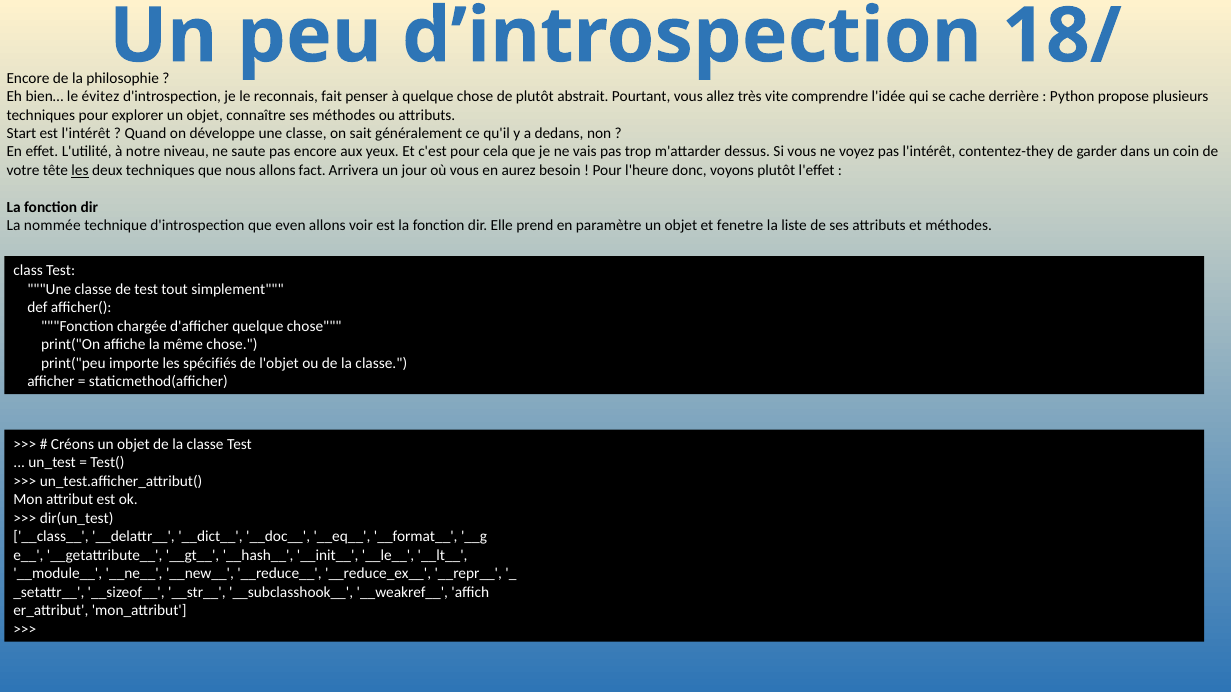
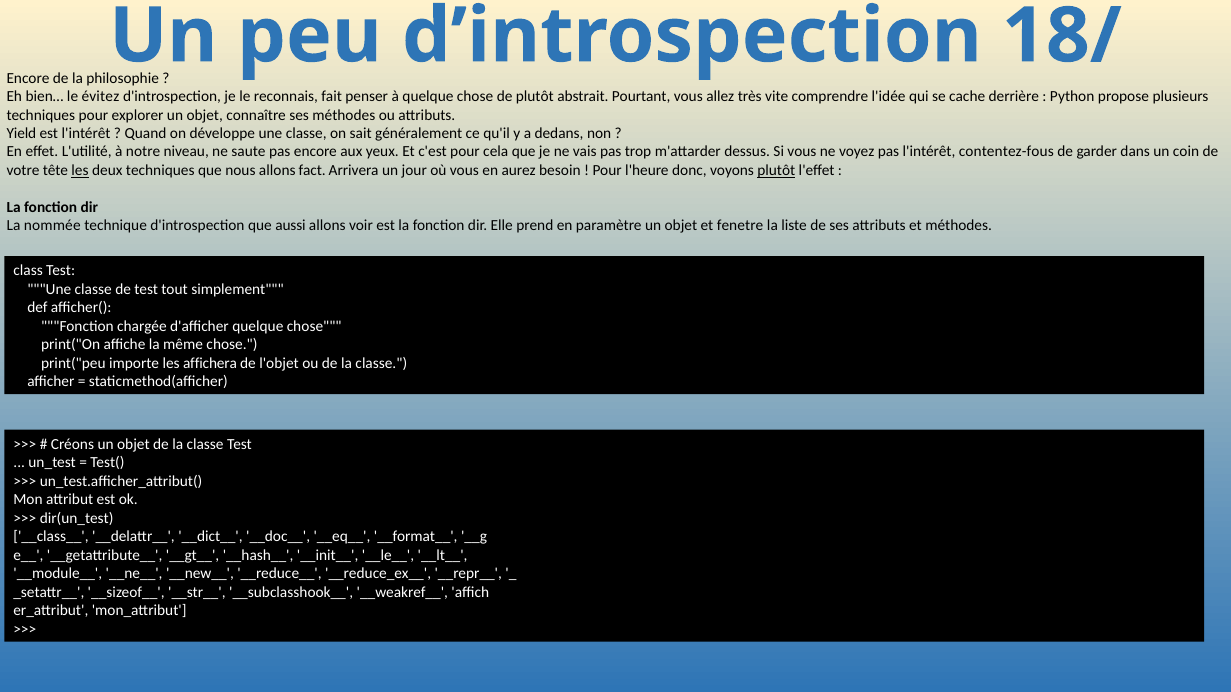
Start: Start -> Yield
contentez-they: contentez-they -> contentez-fous
plutôt at (776, 170) underline: none -> present
even: even -> aussi
spécifiés: spécifiés -> affichera
